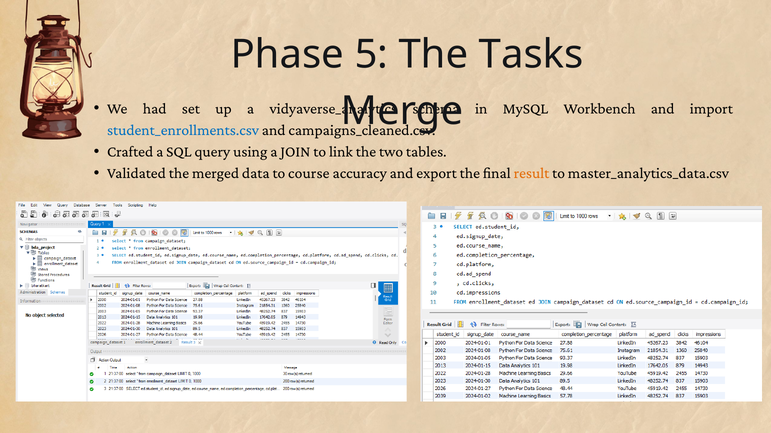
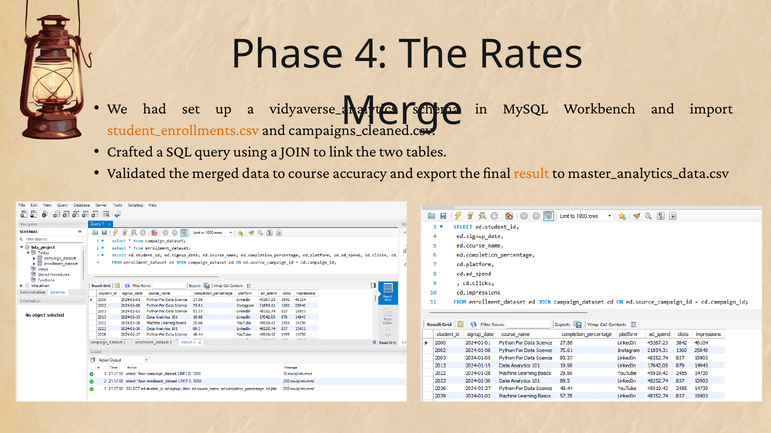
5: 5 -> 4
Tasks: Tasks -> Rates
student_enrollments.csv colour: blue -> orange
